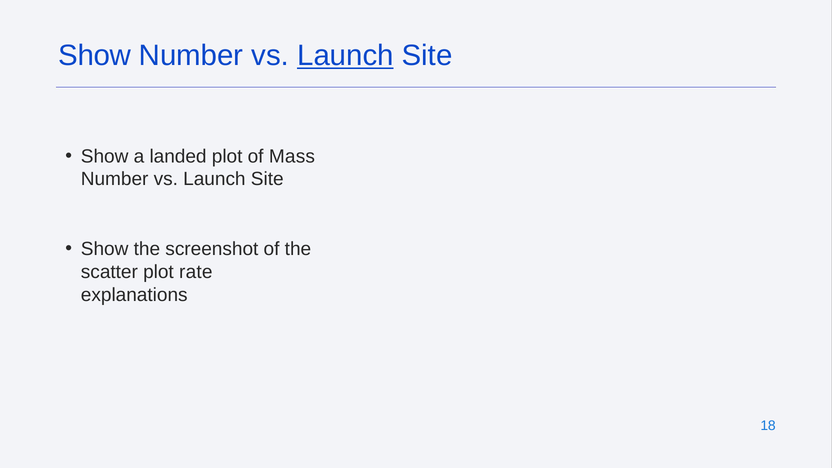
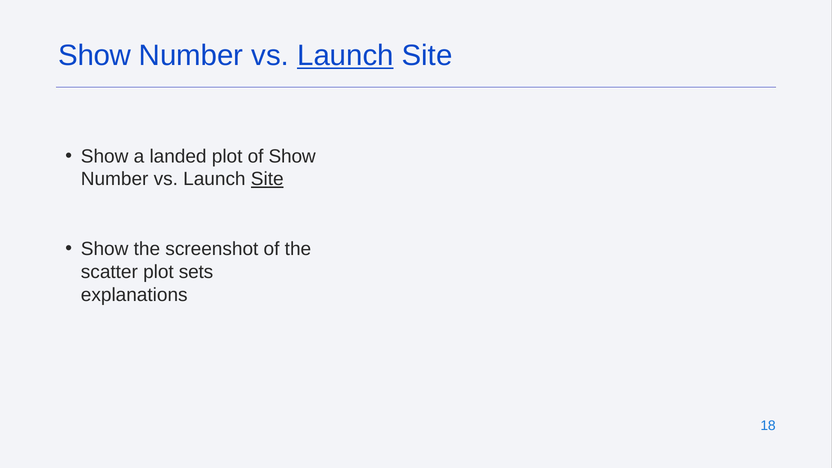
of Mass: Mass -> Show
Site at (267, 179) underline: none -> present
rate: rate -> sets
